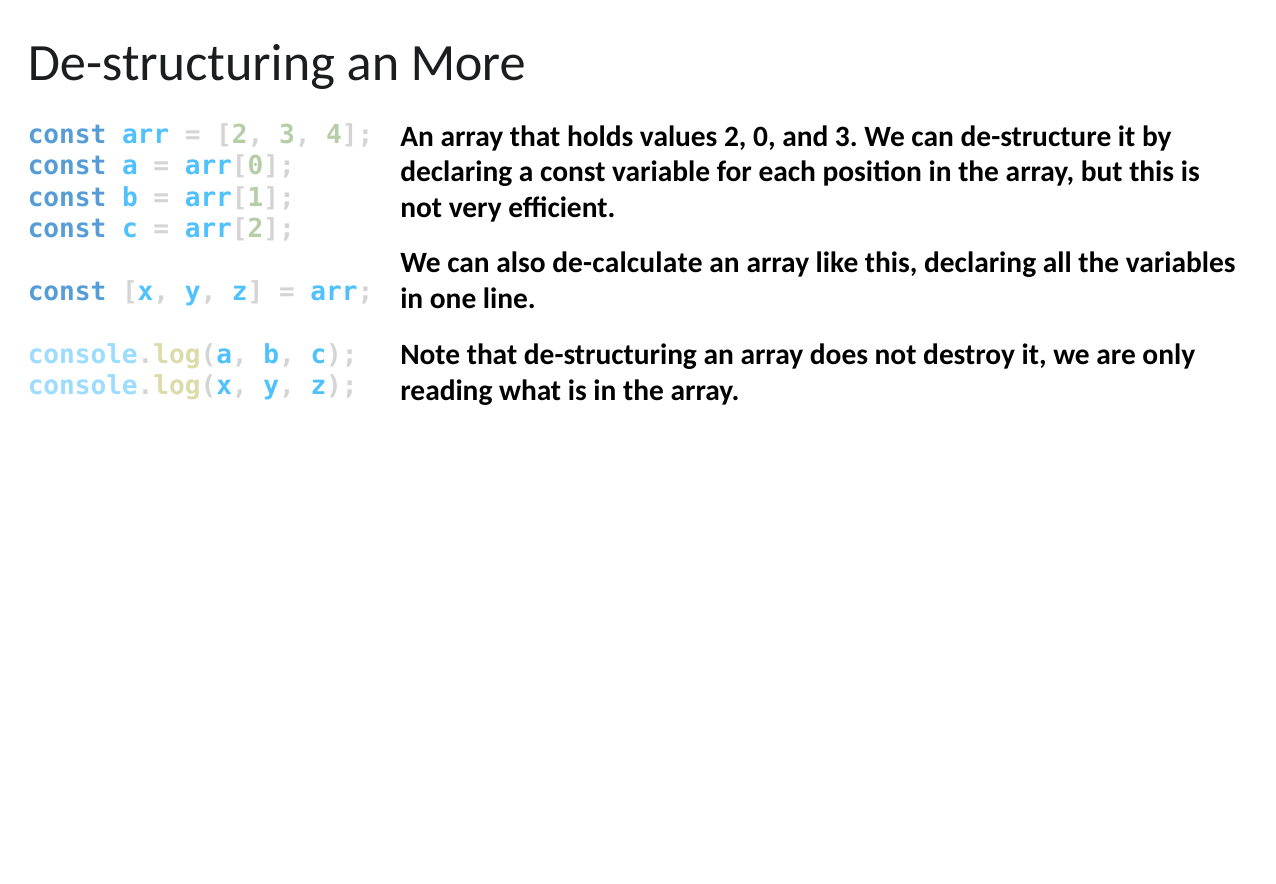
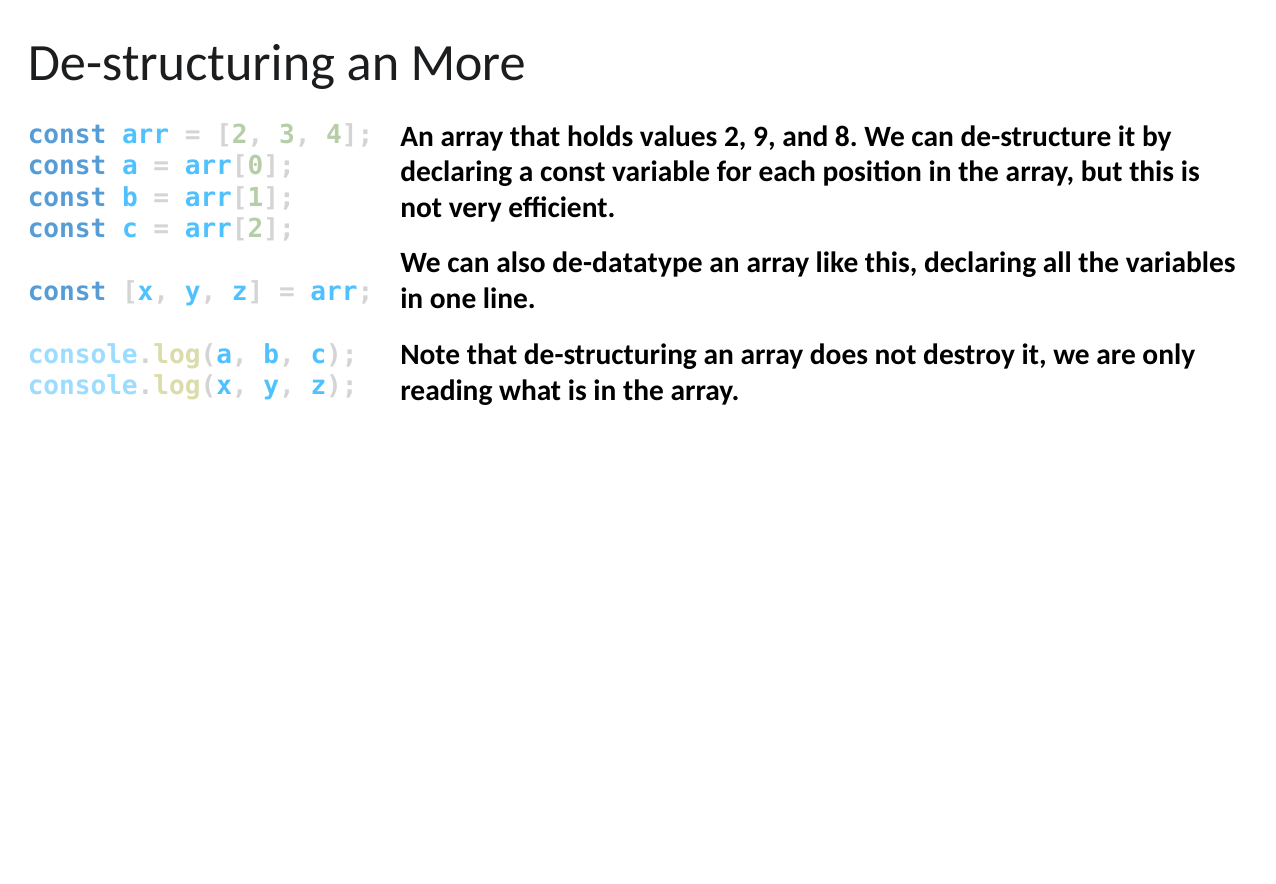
0: 0 -> 9
and 3: 3 -> 8
de-calculate: de-calculate -> de-datatype
